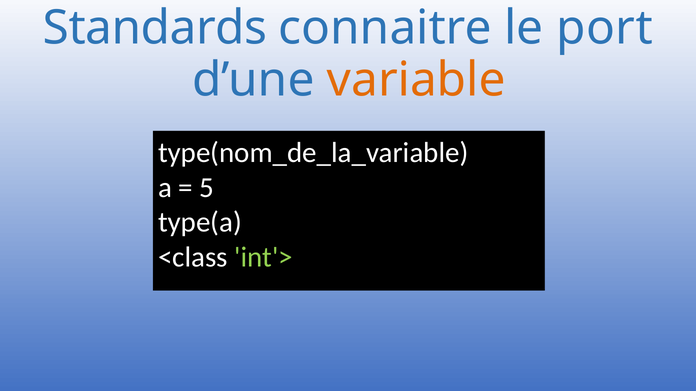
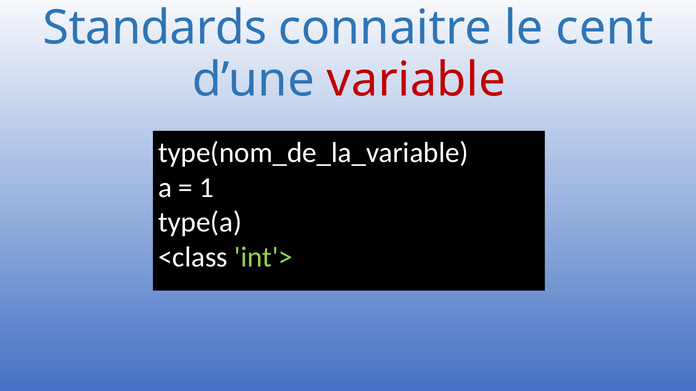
port: port -> cent
variable colour: orange -> red
5: 5 -> 1
